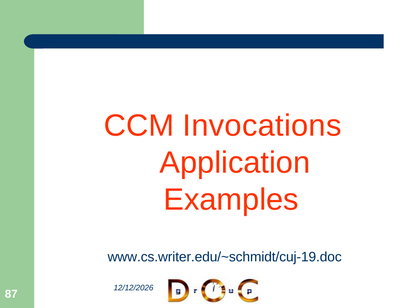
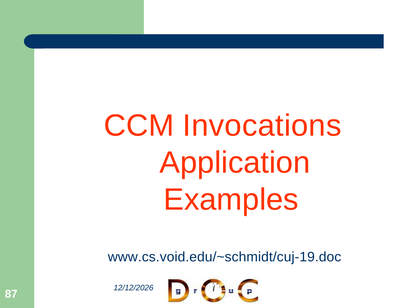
www.cs.writer.edu/~schmidt/cuj-19.doc: www.cs.writer.edu/~schmidt/cuj-19.doc -> www.cs.void.edu/~schmidt/cuj-19.doc
